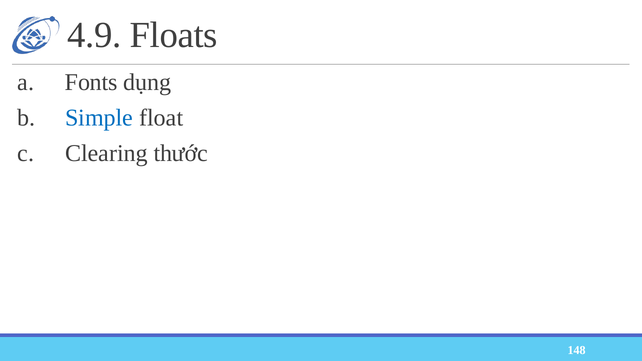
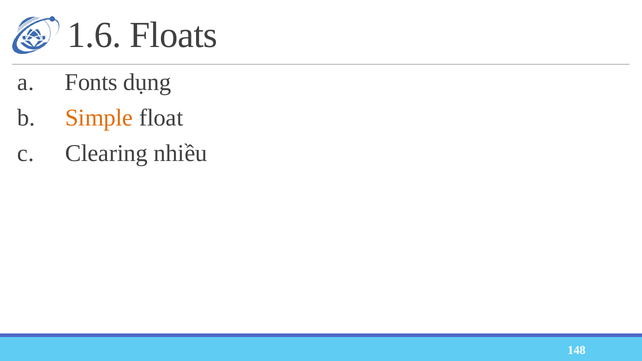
4.9: 4.9 -> 1.6
Simple colour: blue -> orange
thước: thước -> nhiều
